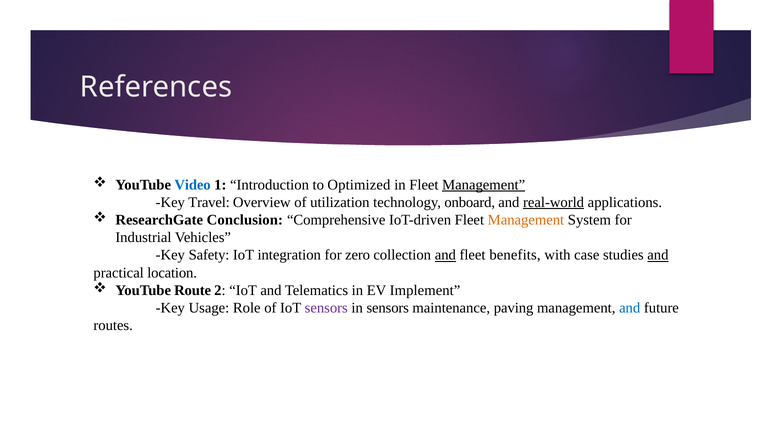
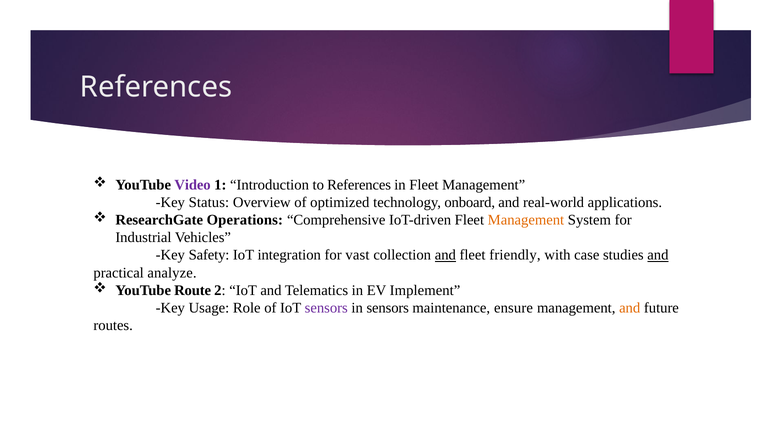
Video colour: blue -> purple
to Optimized: Optimized -> References
Management at (484, 185) underline: present -> none
Travel: Travel -> Status
utilization: utilization -> optimized
real-world underline: present -> none
Conclusion: Conclusion -> Operations
zero: zero -> vast
benefits: benefits -> friendly
location: location -> analyze
paving: paving -> ensure
and at (630, 308) colour: blue -> orange
